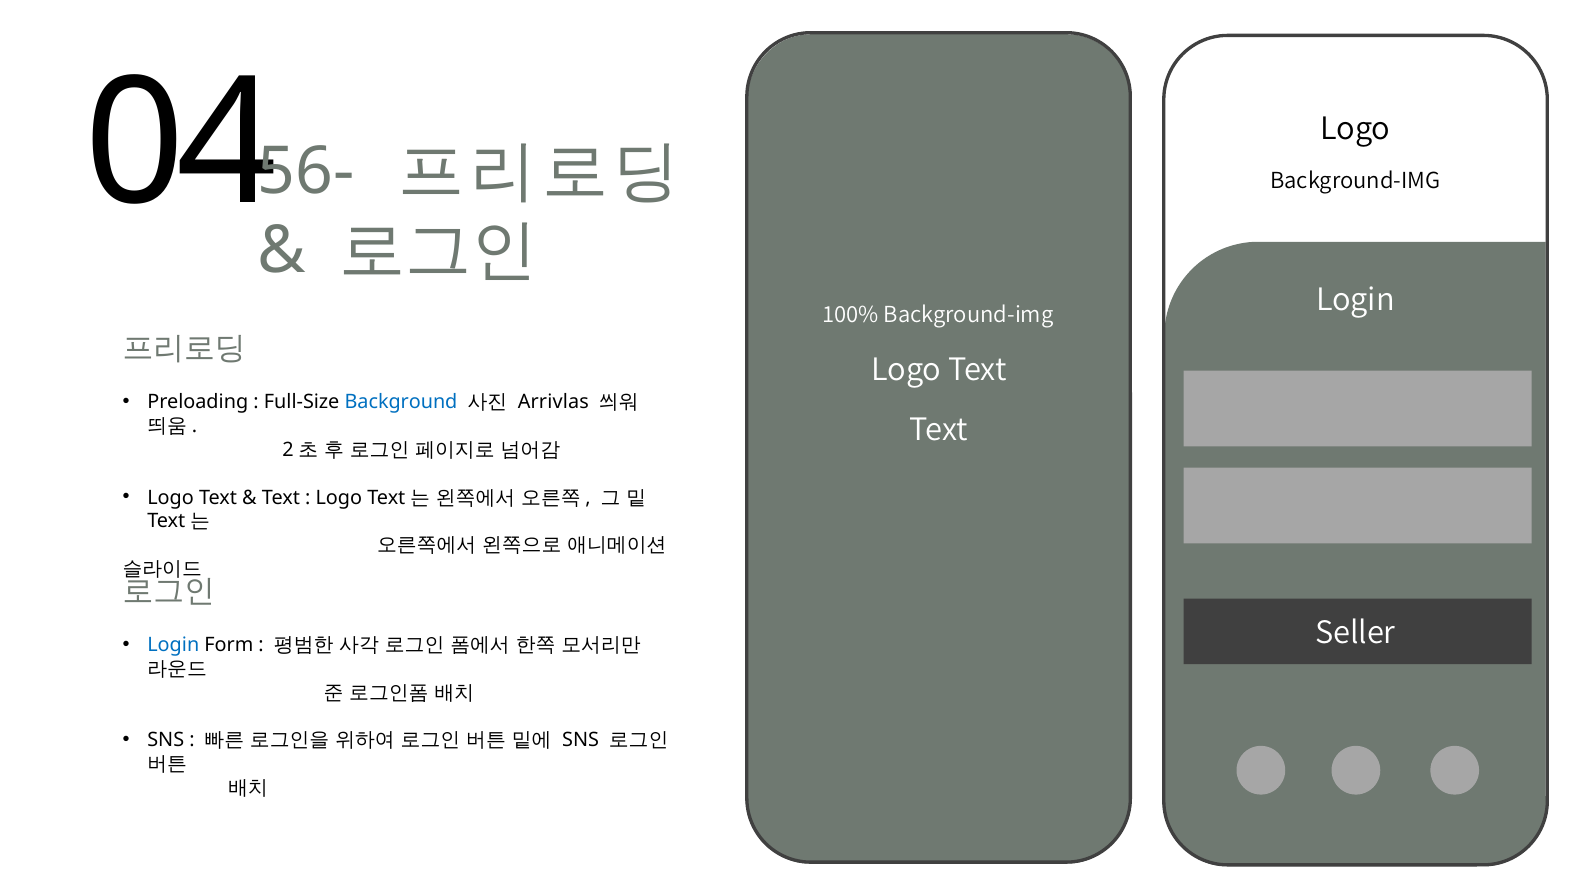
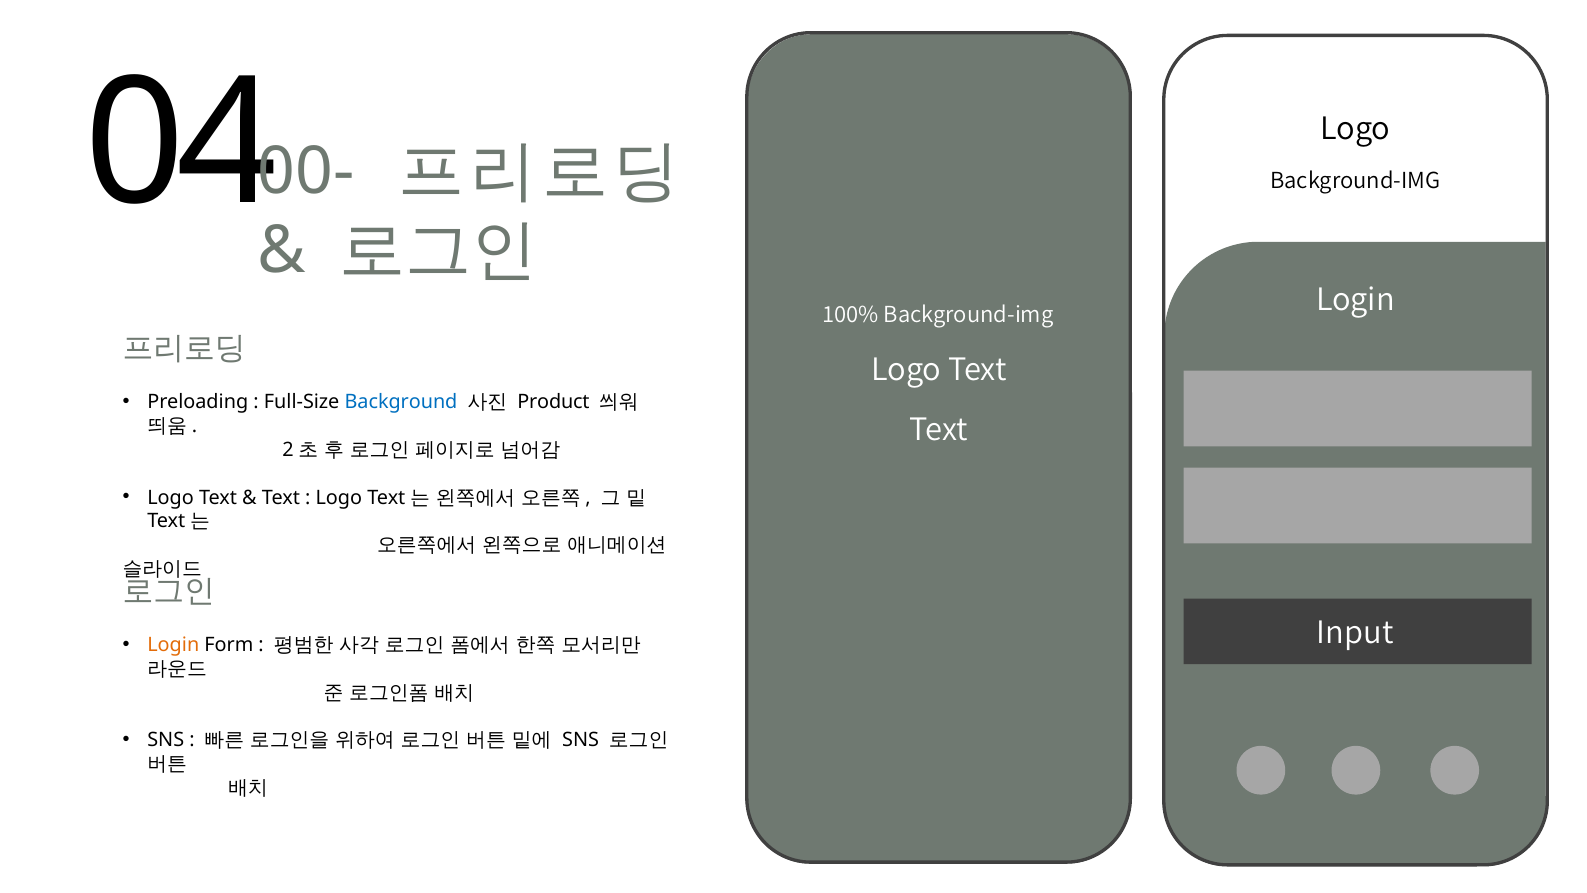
56-: 56- -> 00-
Arrivlas: Arrivlas -> Product
Seller: Seller -> Input
Login at (173, 645) colour: blue -> orange
